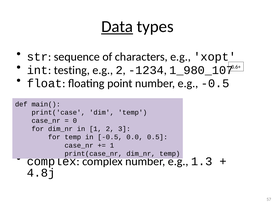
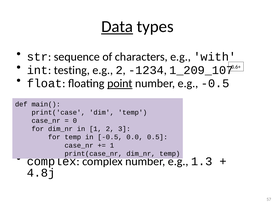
xopt: xopt -> with
1_980_107: 1_980_107 -> 1_209_107
point underline: none -> present
